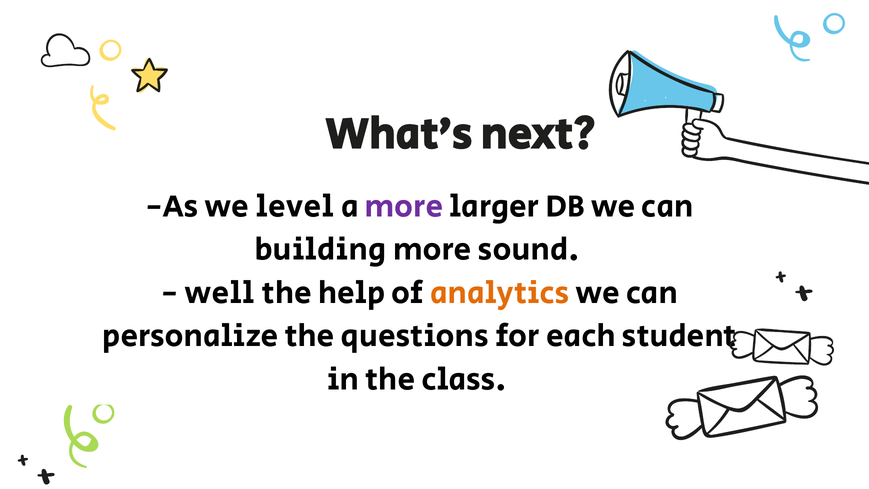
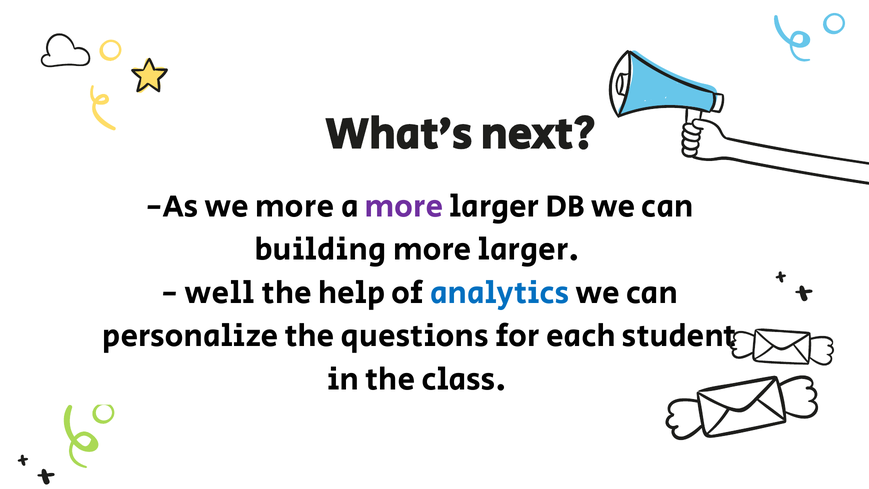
we level: level -> more
sound at (528, 249): sound -> larger
analytics colour: orange -> blue
